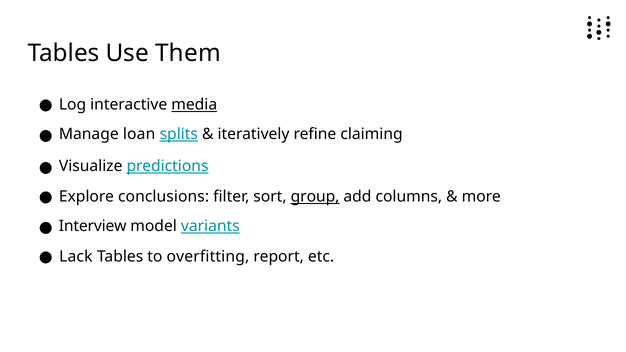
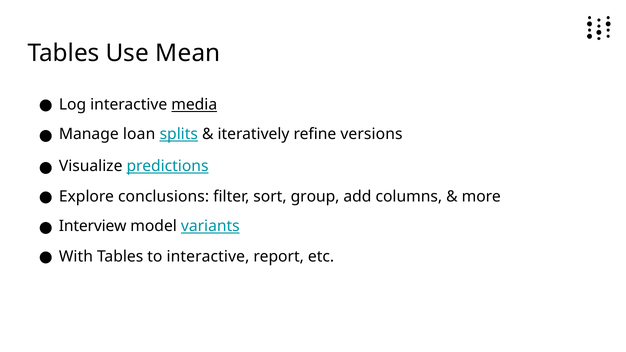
Them: Them -> Mean
claiming: claiming -> versions
group underline: present -> none
Lack: Lack -> With
to overfitting: overfitting -> interactive
